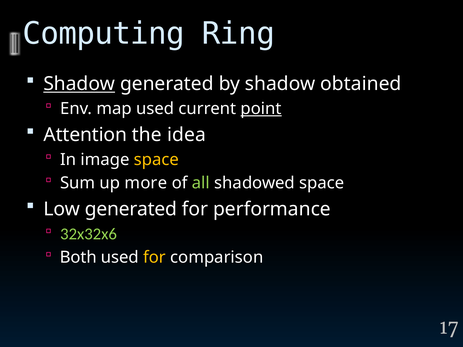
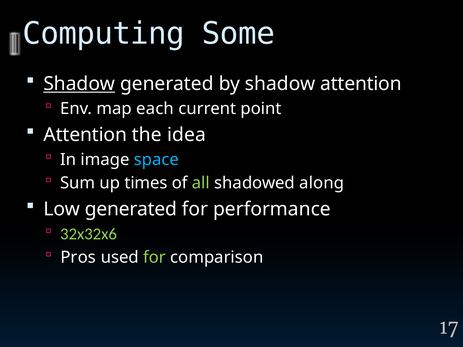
Ring: Ring -> Some
shadow obtained: obtained -> attention
map used: used -> each
point underline: present -> none
space at (156, 160) colour: yellow -> light blue
more: more -> times
shadowed space: space -> along
Both: Both -> Pros
for at (154, 258) colour: yellow -> light green
